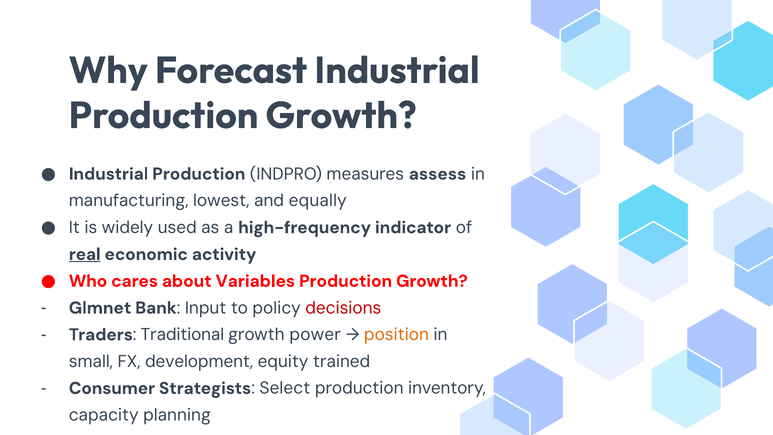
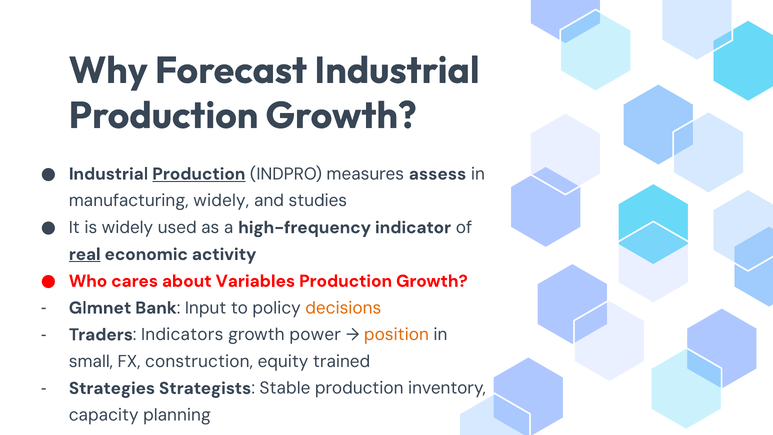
Production at (199, 174) underline: none -> present
manufacturing lowest: lowest -> widely
equally: equally -> studies
decisions colour: red -> orange
Traditional: Traditional -> Indicators
development: development -> construction
Consumer: Consumer -> Strategies
Select: Select -> Stable
